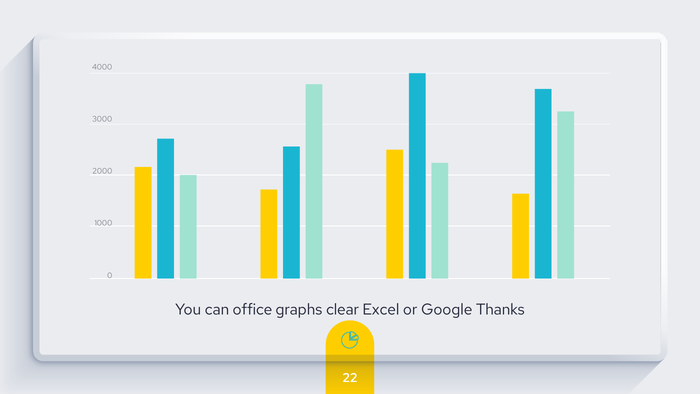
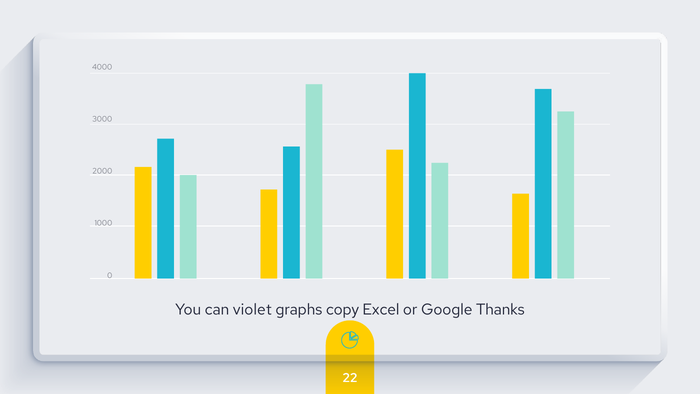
office: office -> violet
clear: clear -> copy
